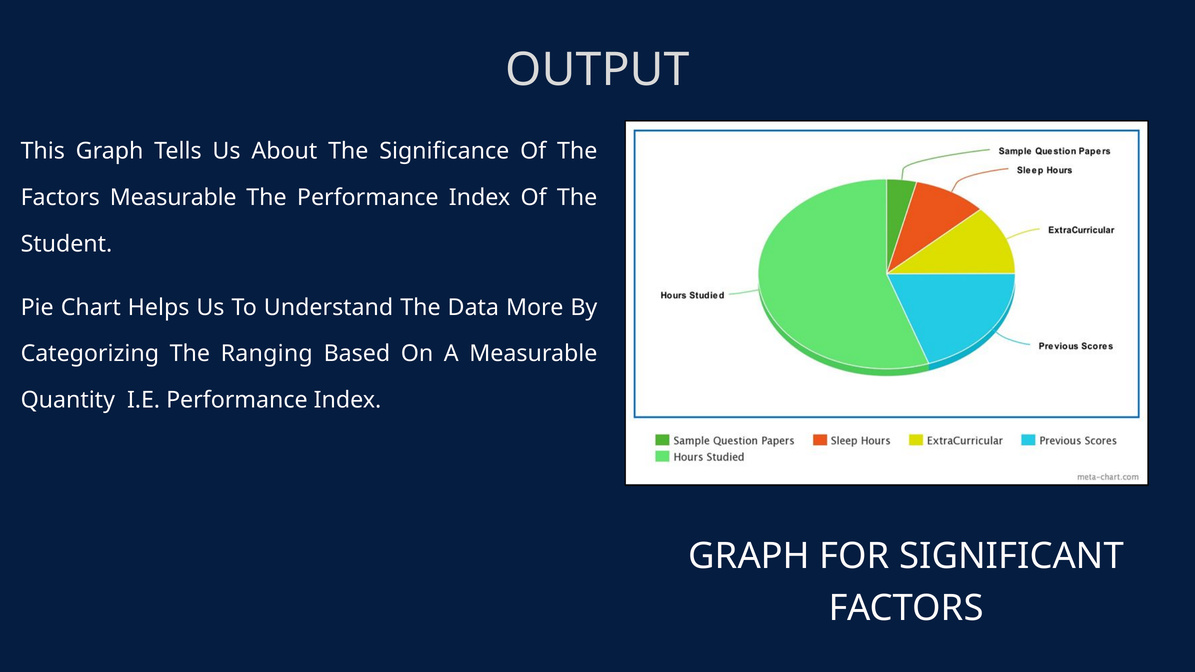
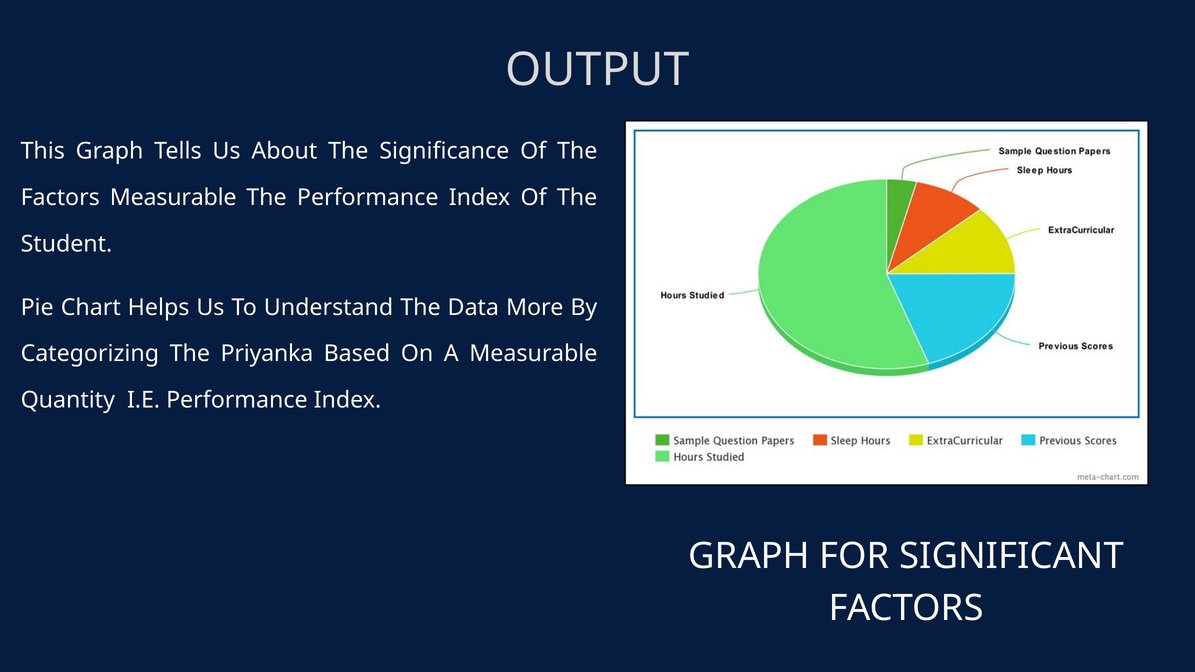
Ranging: Ranging -> Priyanka
